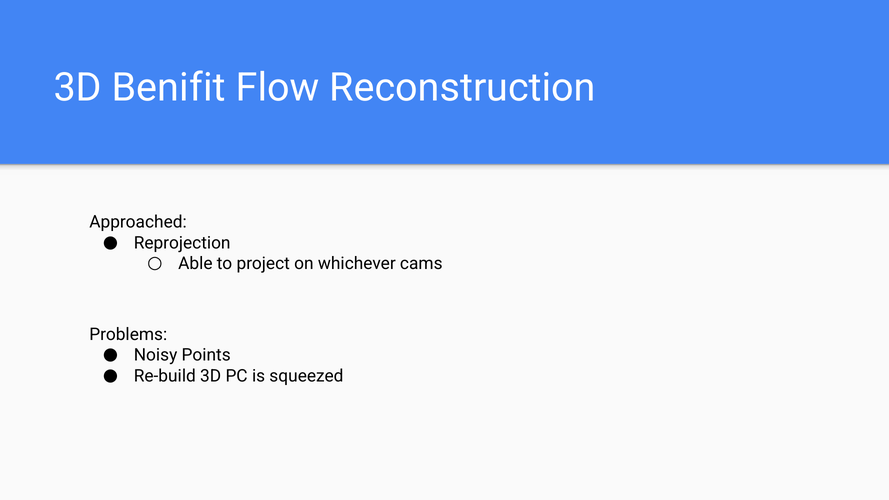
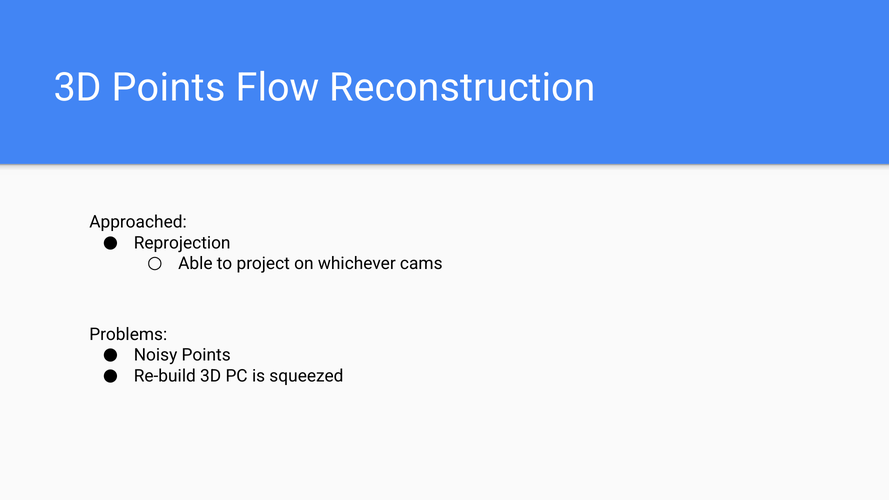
3D Benifit: Benifit -> Points
